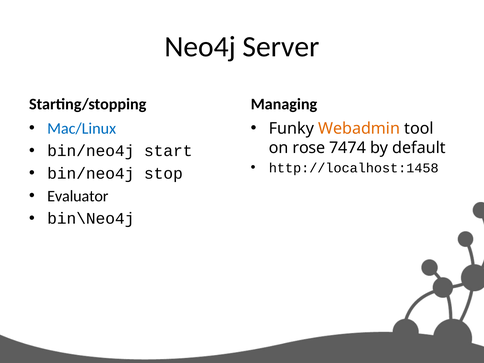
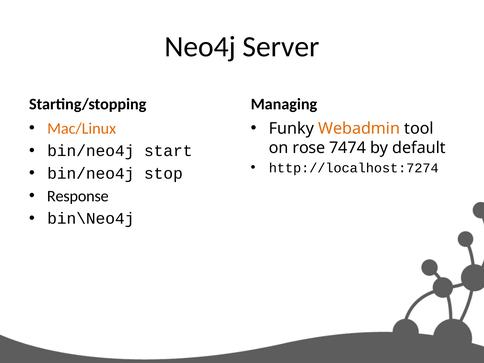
Mac/Linux colour: blue -> orange
http://localhost:1458: http://localhost:1458 -> http://localhost:7274
Evaluator: Evaluator -> Response
